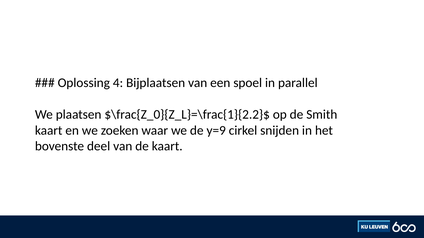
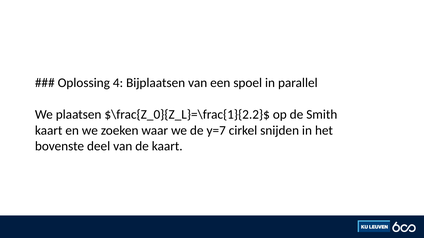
y=9: y=9 -> y=7
